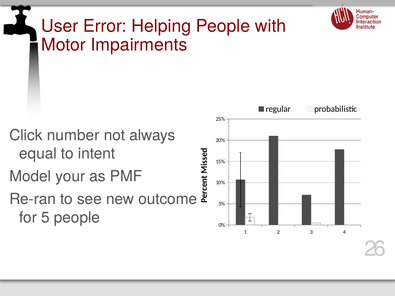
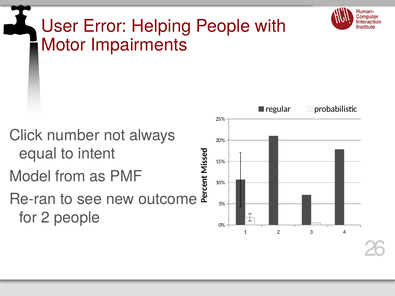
your: your -> from
for 5: 5 -> 2
